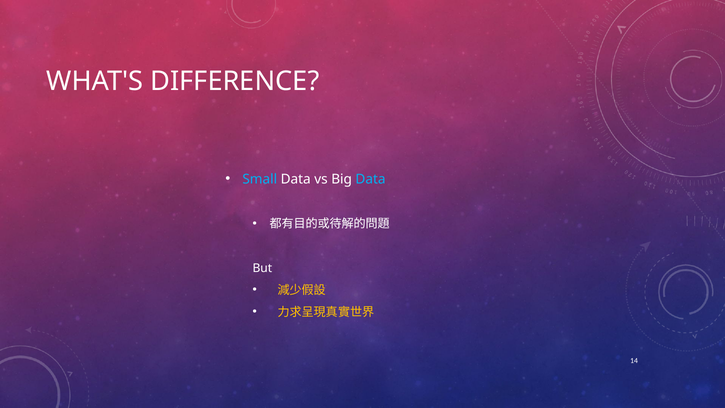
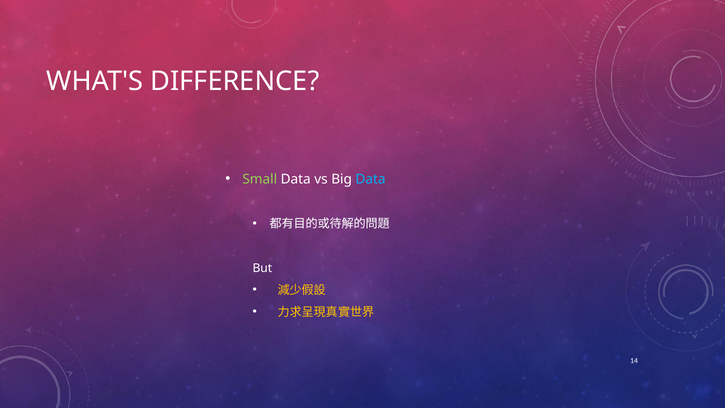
Small colour: light blue -> light green
